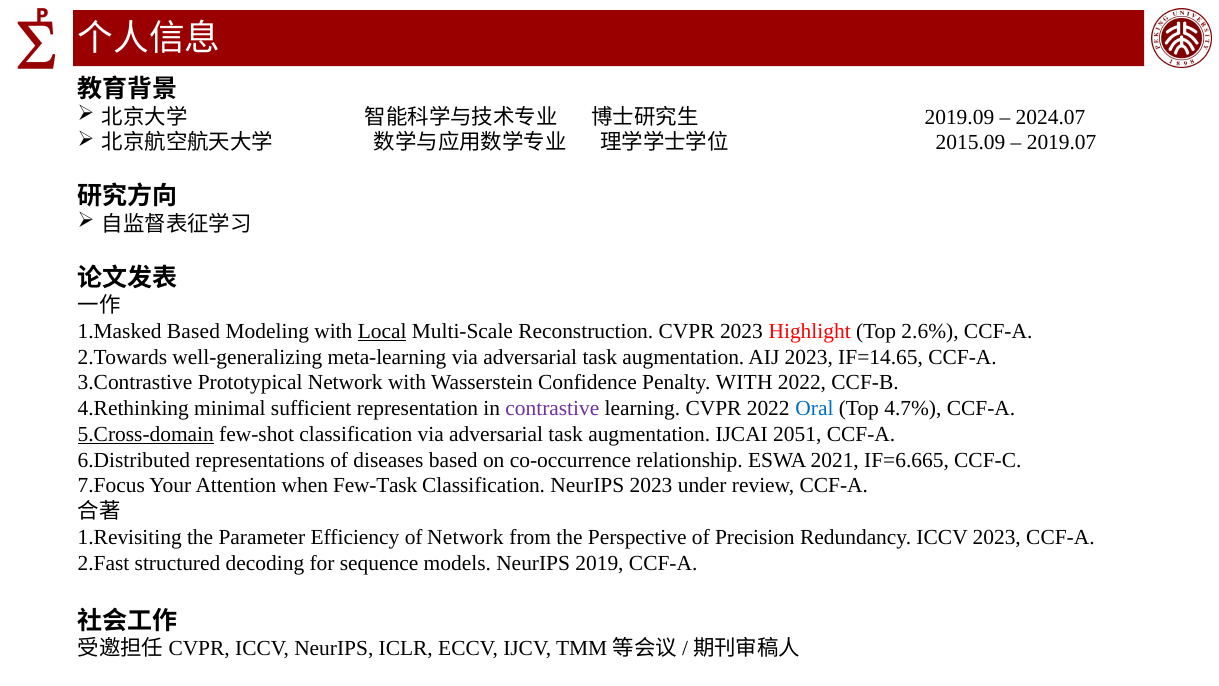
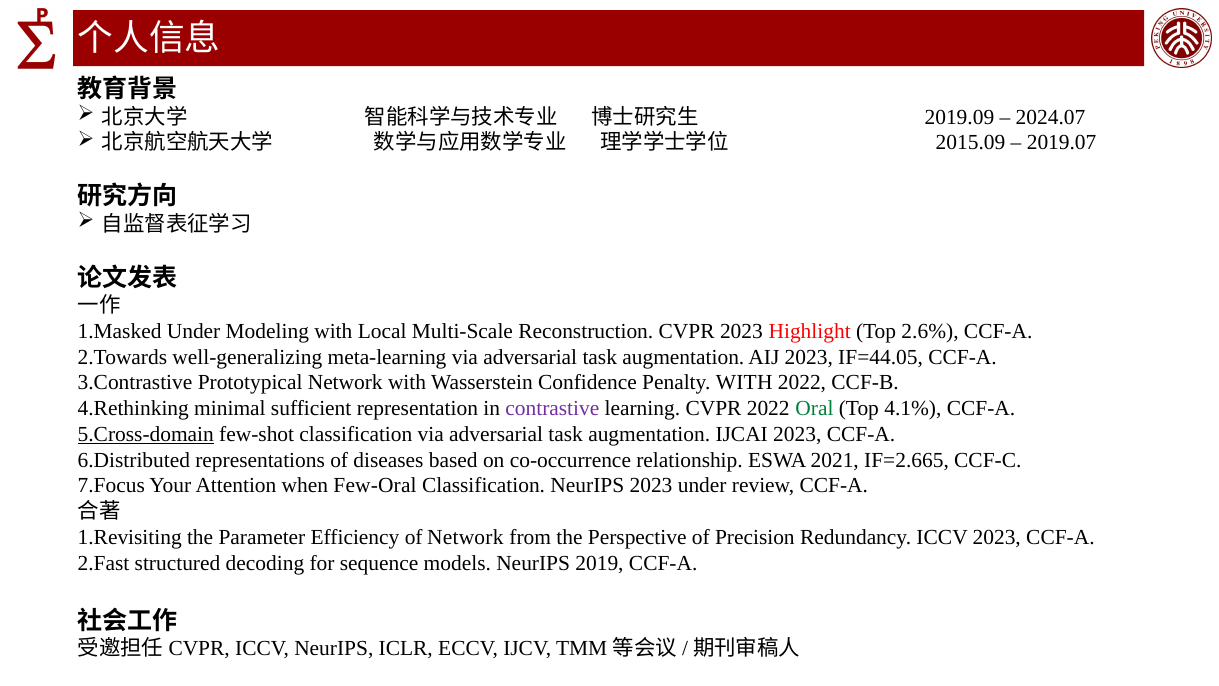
1.Masked Based: Based -> Under
Local underline: present -> none
IF=14.65: IF=14.65 -> IF=44.05
Oral colour: blue -> green
4.7%: 4.7% -> 4.1%
IJCAI 2051: 2051 -> 2023
IF=6.665: IF=6.665 -> IF=2.665
Few-Task: Few-Task -> Few-Oral
